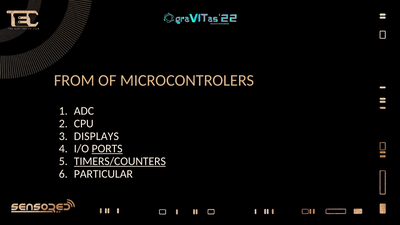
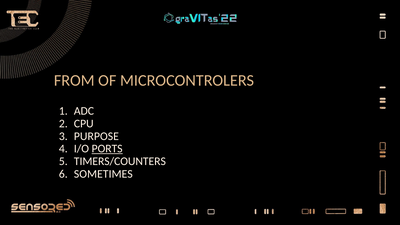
DISPLAYS: DISPLAYS -> PURPOSE
TIMERS/COUNTERS underline: present -> none
PARTICULAR: PARTICULAR -> SOMETIMES
